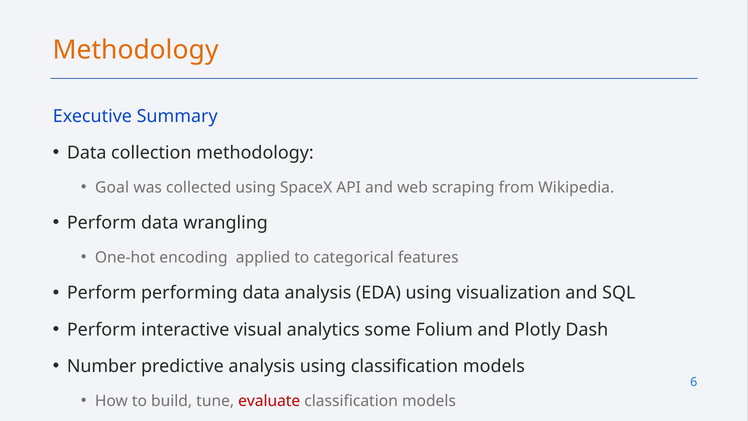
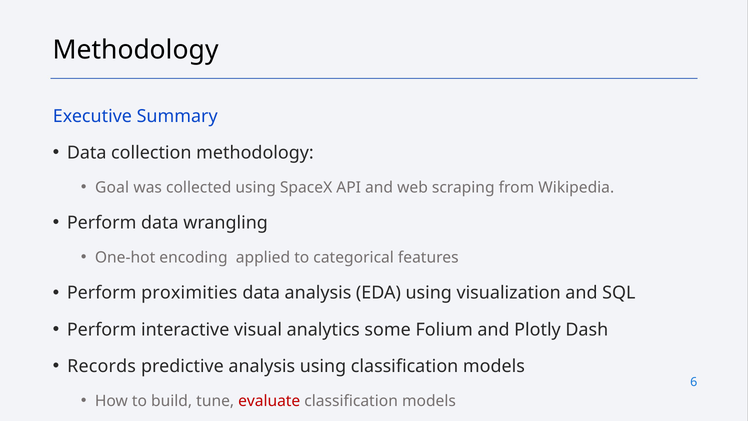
Methodology at (136, 50) colour: orange -> black
performing: performing -> proximities
Number: Number -> Records
